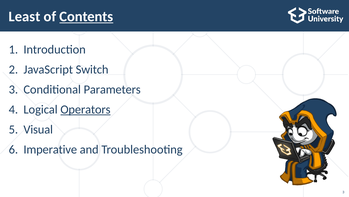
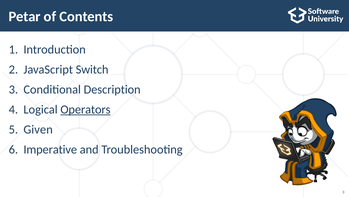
Least: Least -> Petar
Contents underline: present -> none
Parameters: Parameters -> Description
Visual: Visual -> Given
